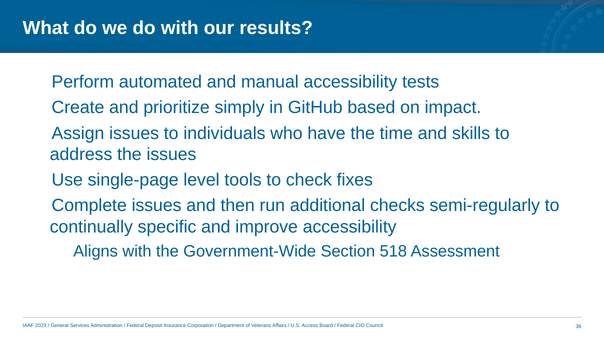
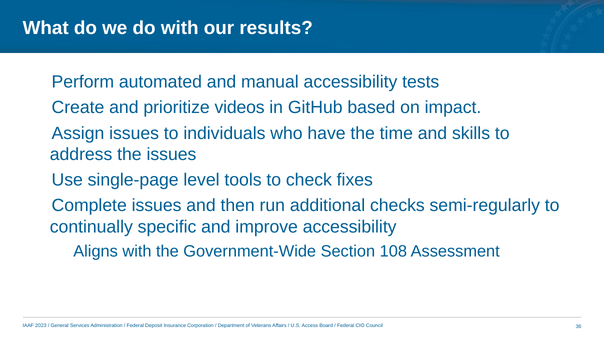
simply: simply -> videos
518: 518 -> 108
